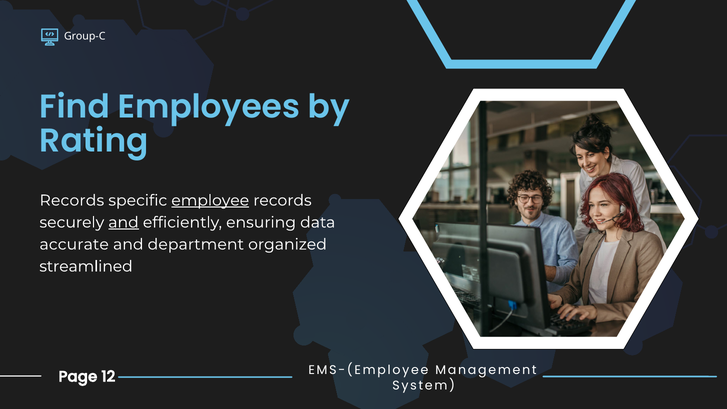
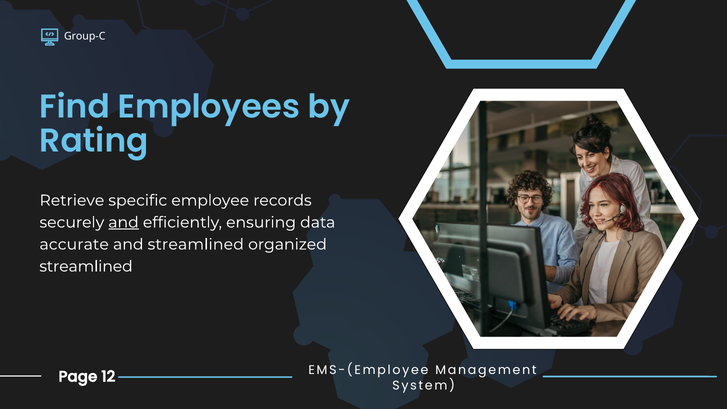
Records at (72, 200): Records -> Retrieve
employee underline: present -> none
and department: department -> streamlined
